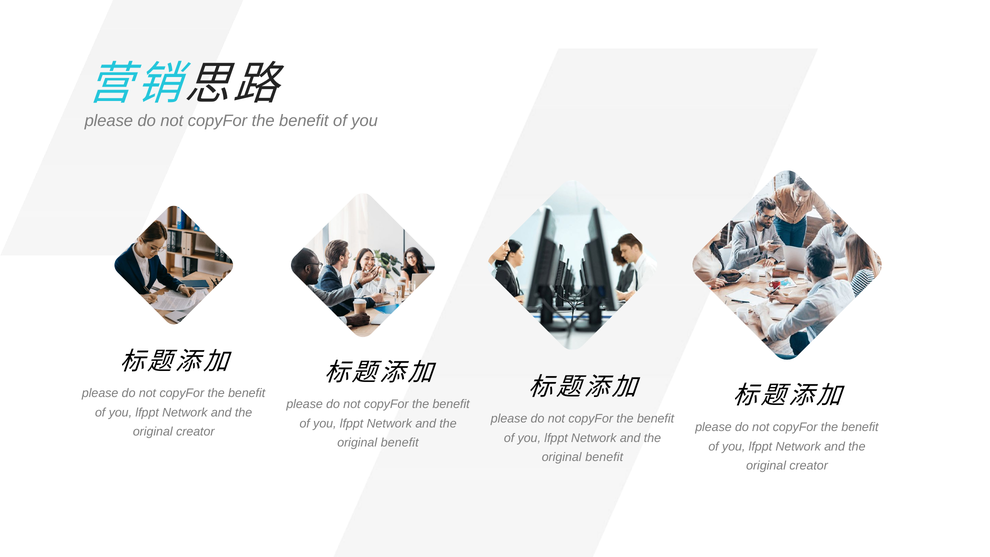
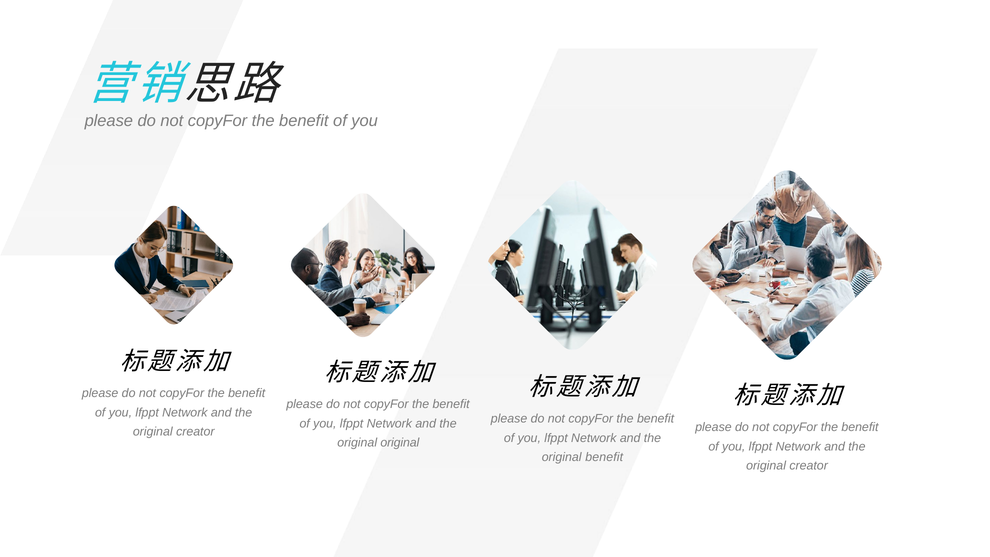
benefit at (400, 443): benefit -> original
